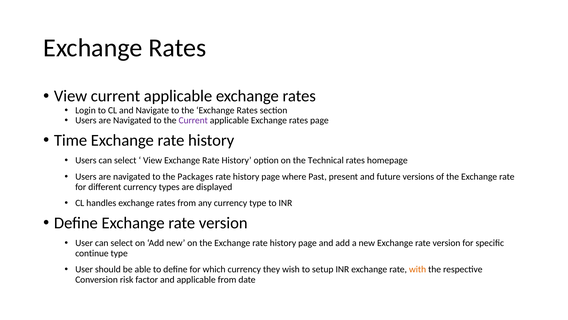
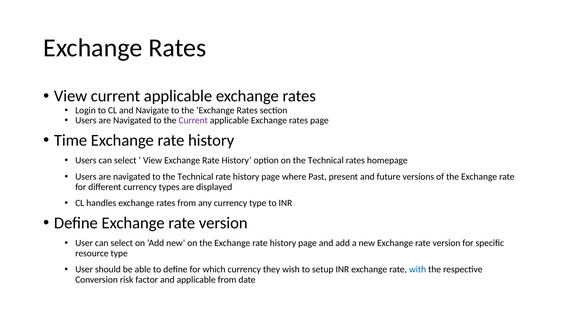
to the Packages: Packages -> Technical
continue: continue -> resource
with colour: orange -> blue
